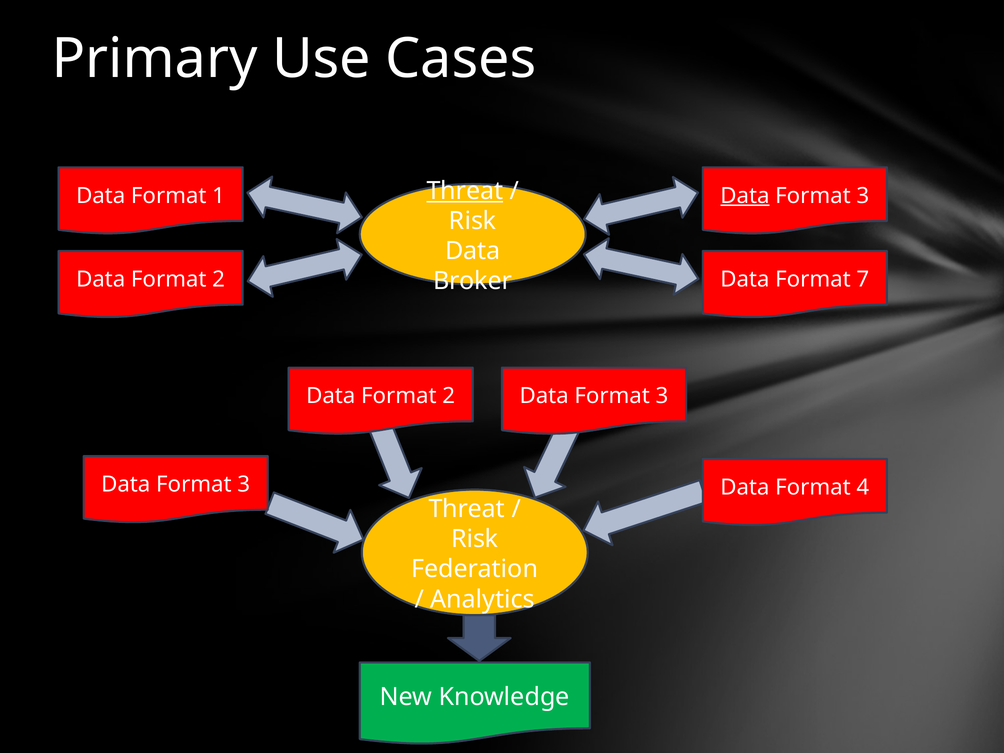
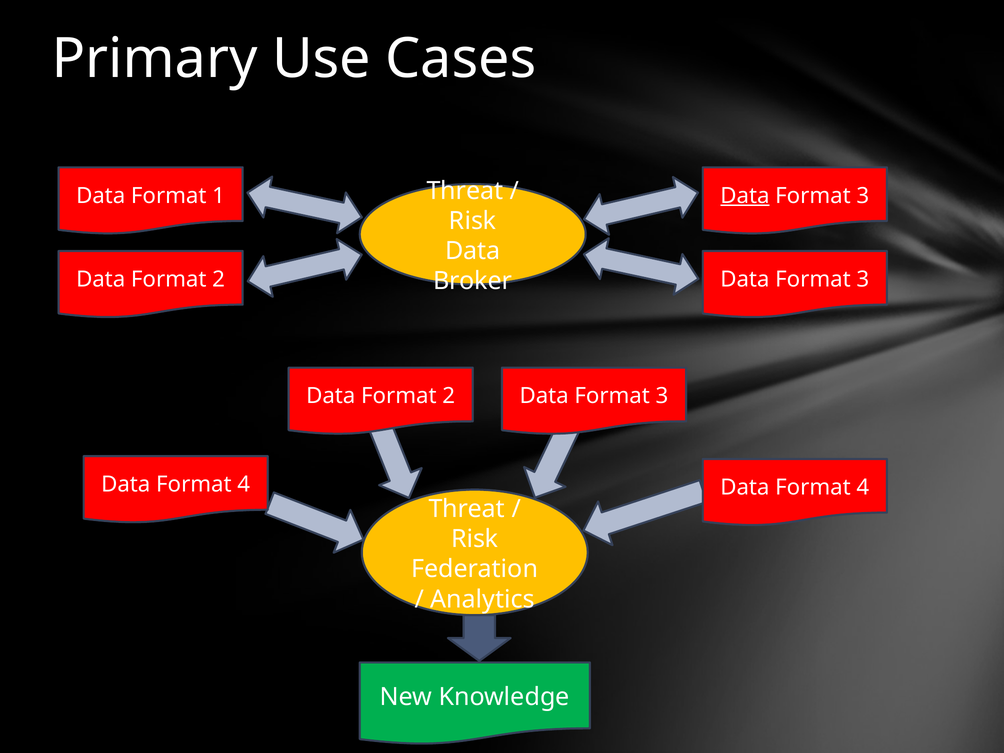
Threat at (465, 191) underline: present -> none
7 at (863, 279): 7 -> 3
3 at (244, 485): 3 -> 4
